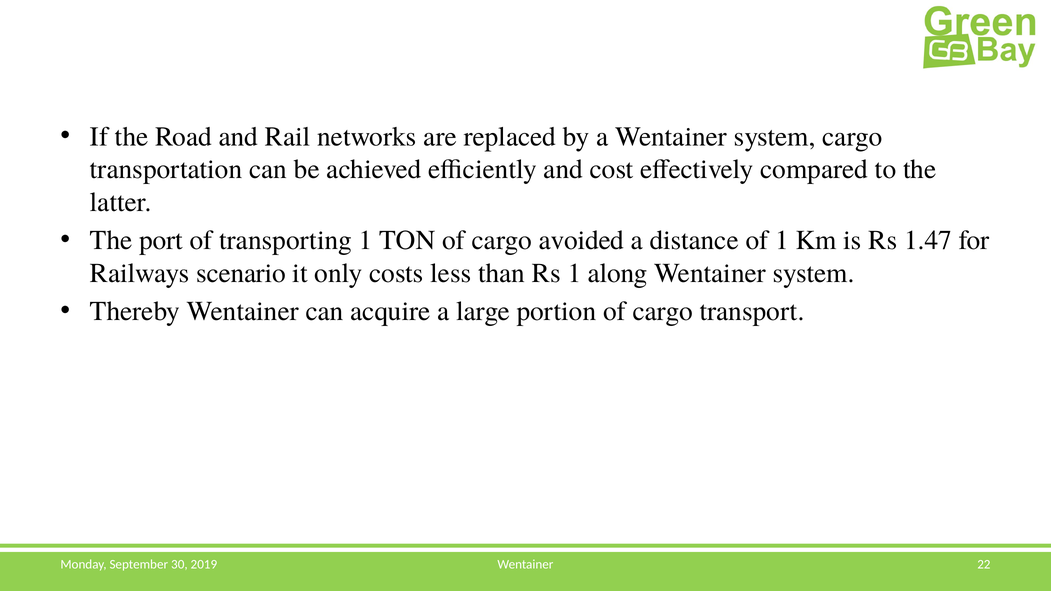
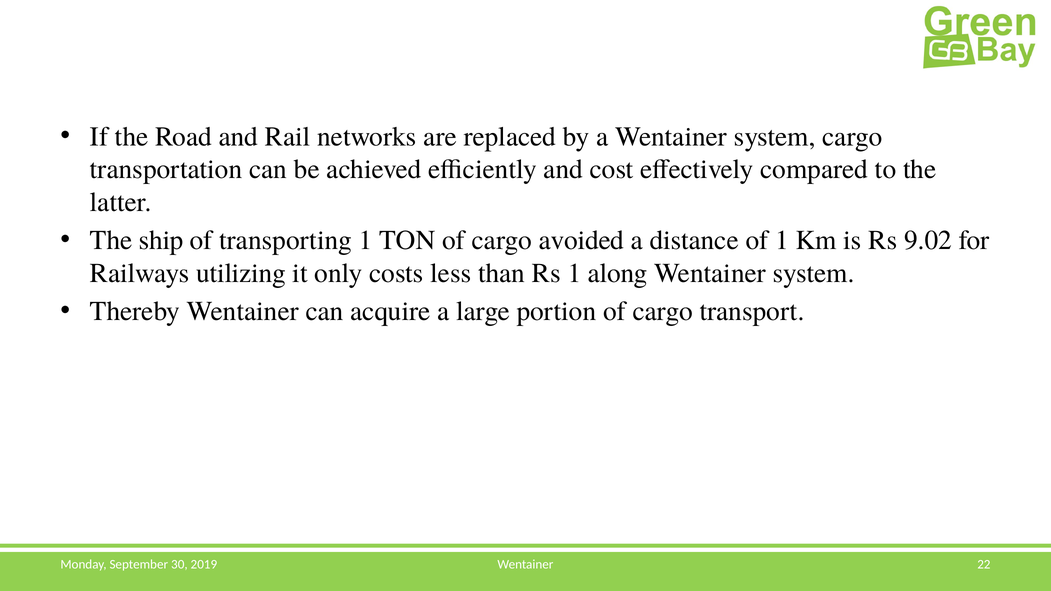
port: port -> ship
1.47: 1.47 -> 9.02
scenario: scenario -> utilizing
